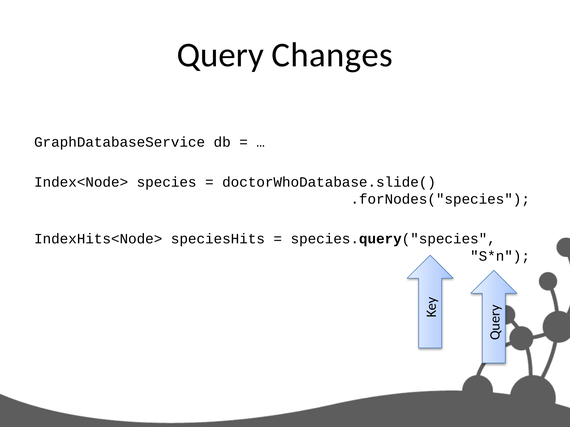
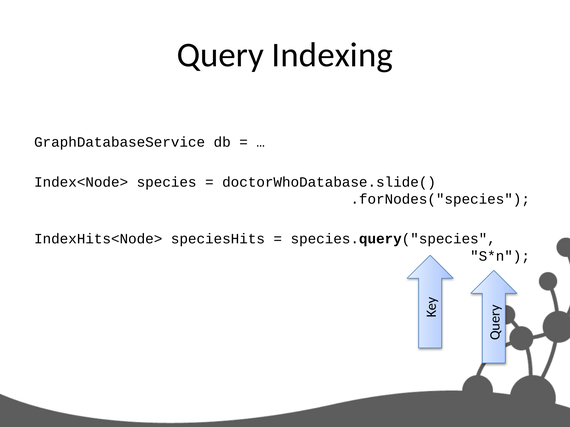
Changes: Changes -> Indexing
